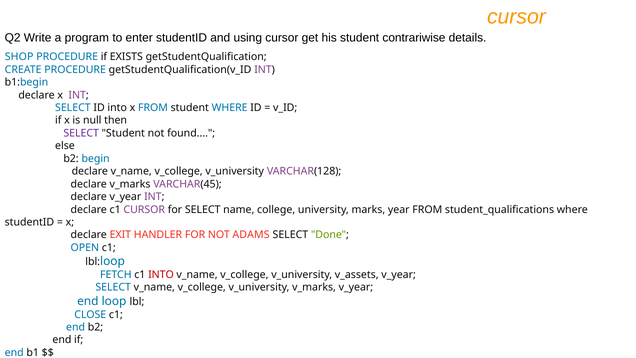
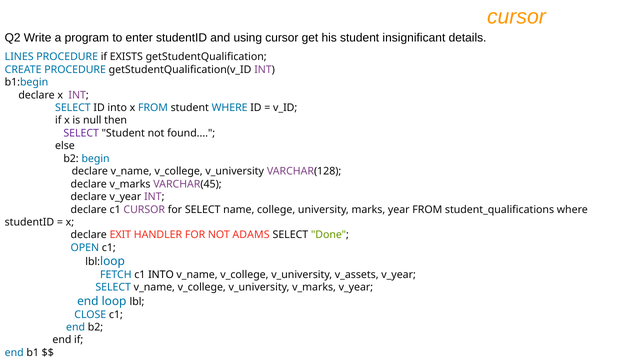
contrariwise: contrariwise -> insignificant
SHOP: SHOP -> LINES
INTO at (161, 275) colour: red -> black
